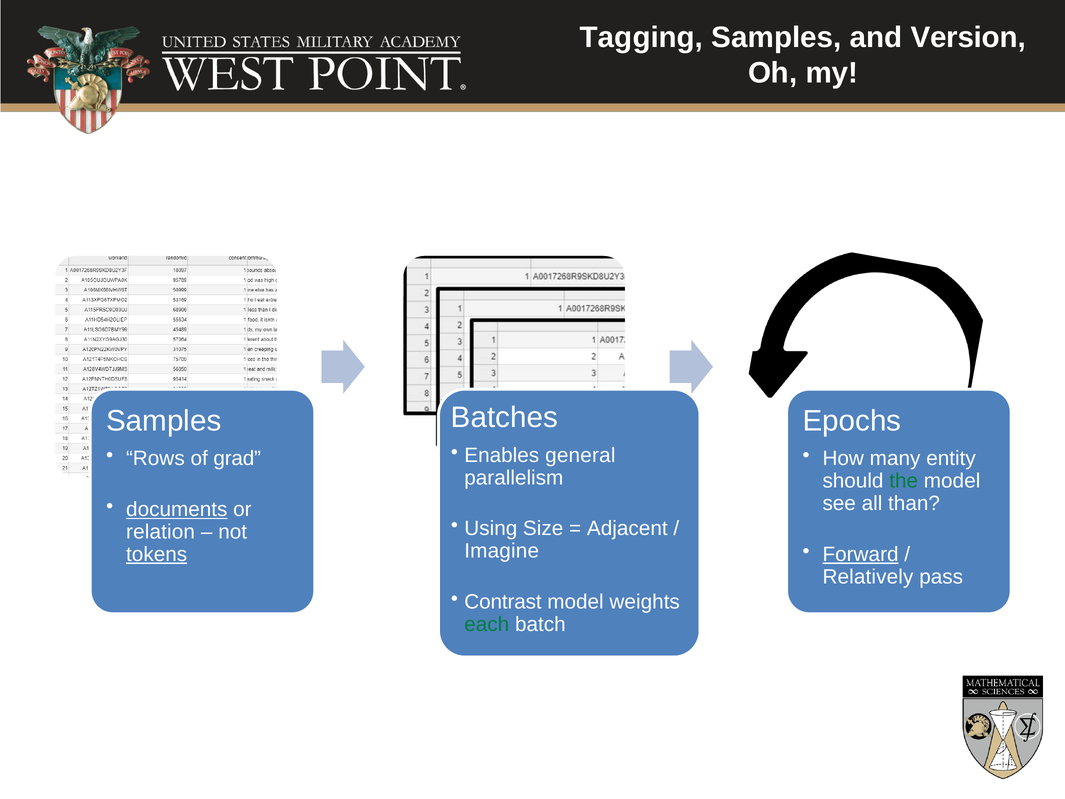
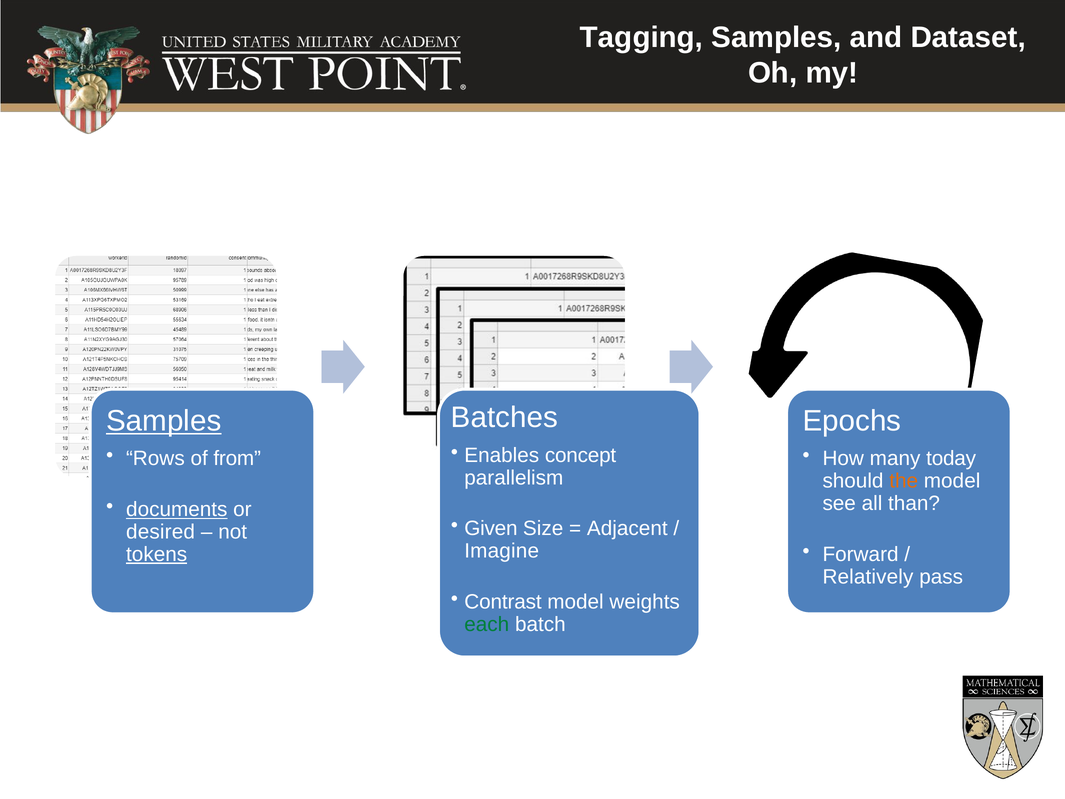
Version: Version -> Dataset
Samples at (164, 421) underline: none -> present
general: general -> concept
grad: grad -> from
entity: entity -> today
the colour: green -> orange
Using: Using -> Given
relation: relation -> desired
Forward underline: present -> none
